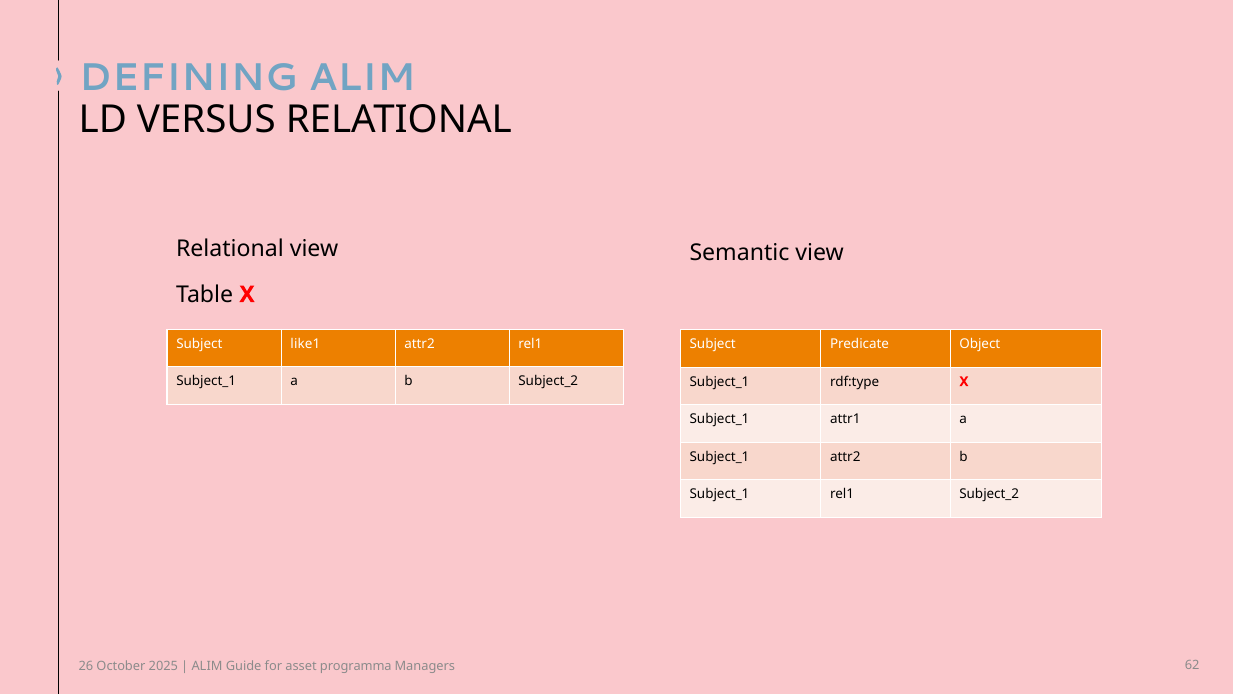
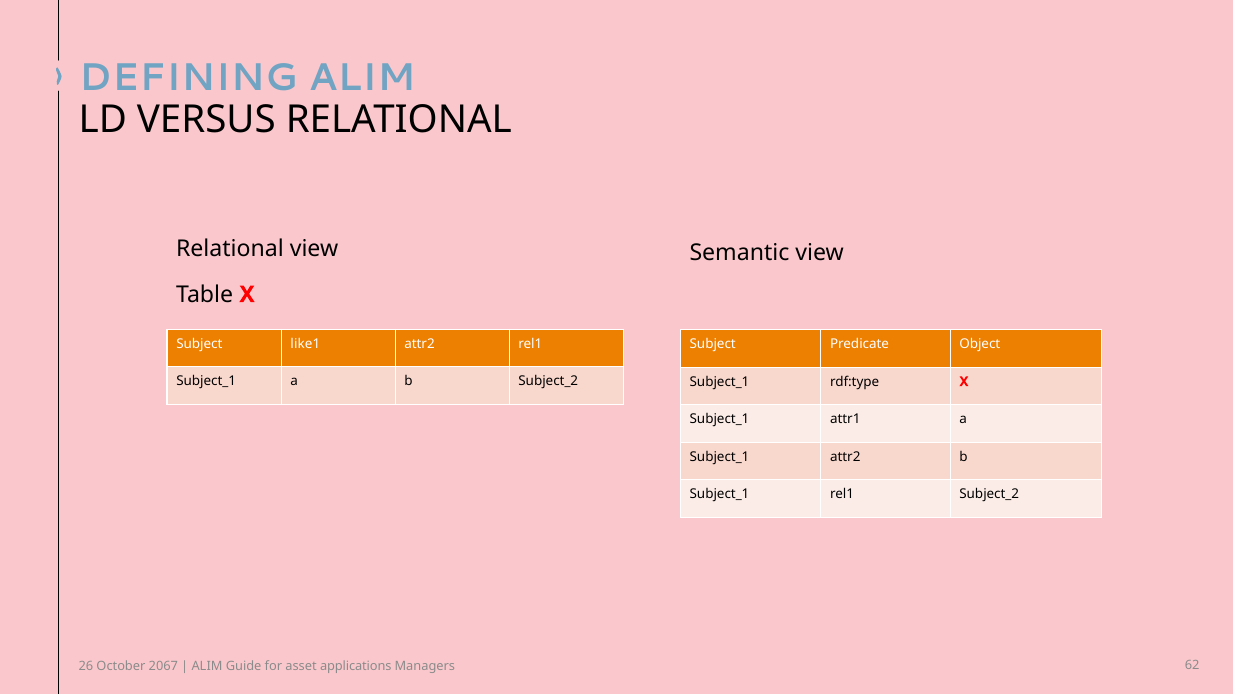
2025: 2025 -> 2067
programma: programma -> applications
